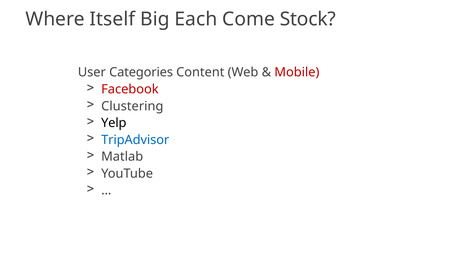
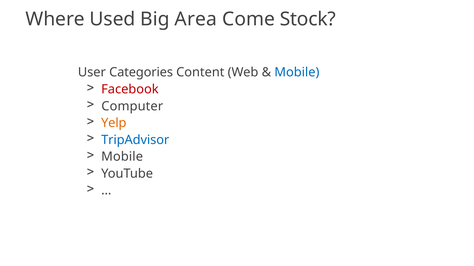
Itself: Itself -> Used
Each: Each -> Area
Mobile at (297, 73) colour: red -> blue
Clustering: Clustering -> Computer
Yelp colour: black -> orange
Matlab at (122, 157): Matlab -> Mobile
